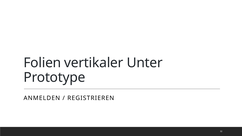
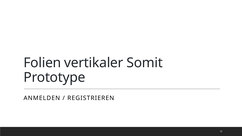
Unter: Unter -> Somit
